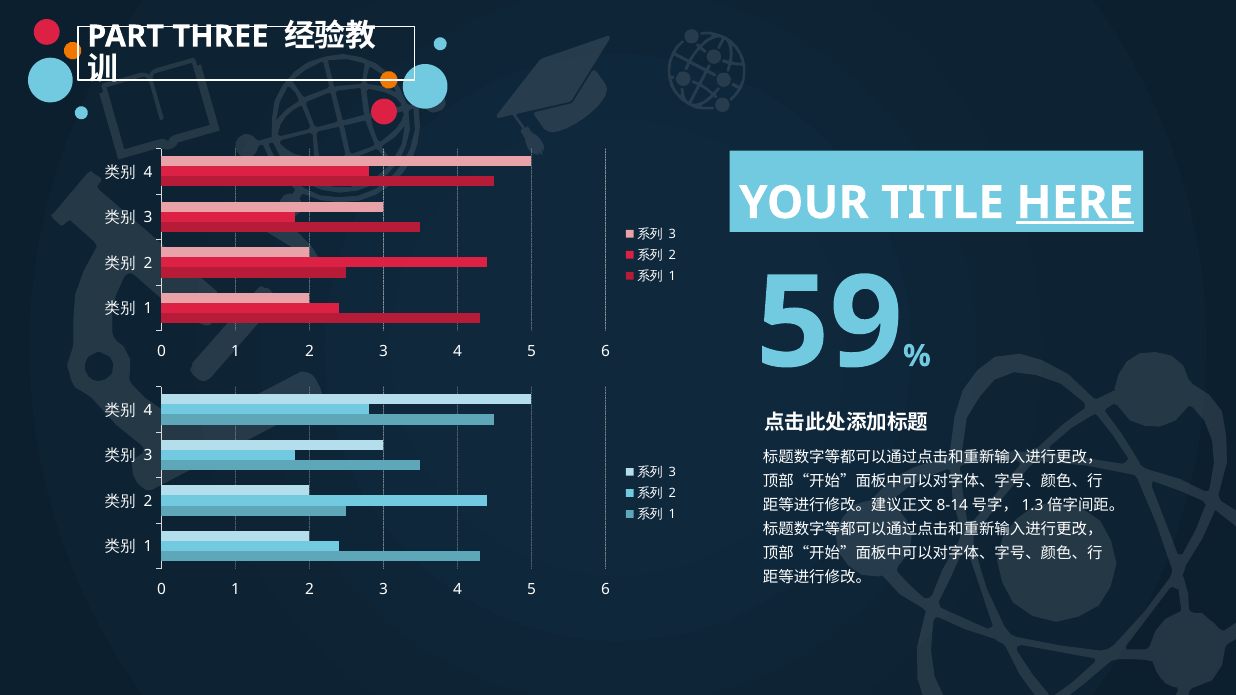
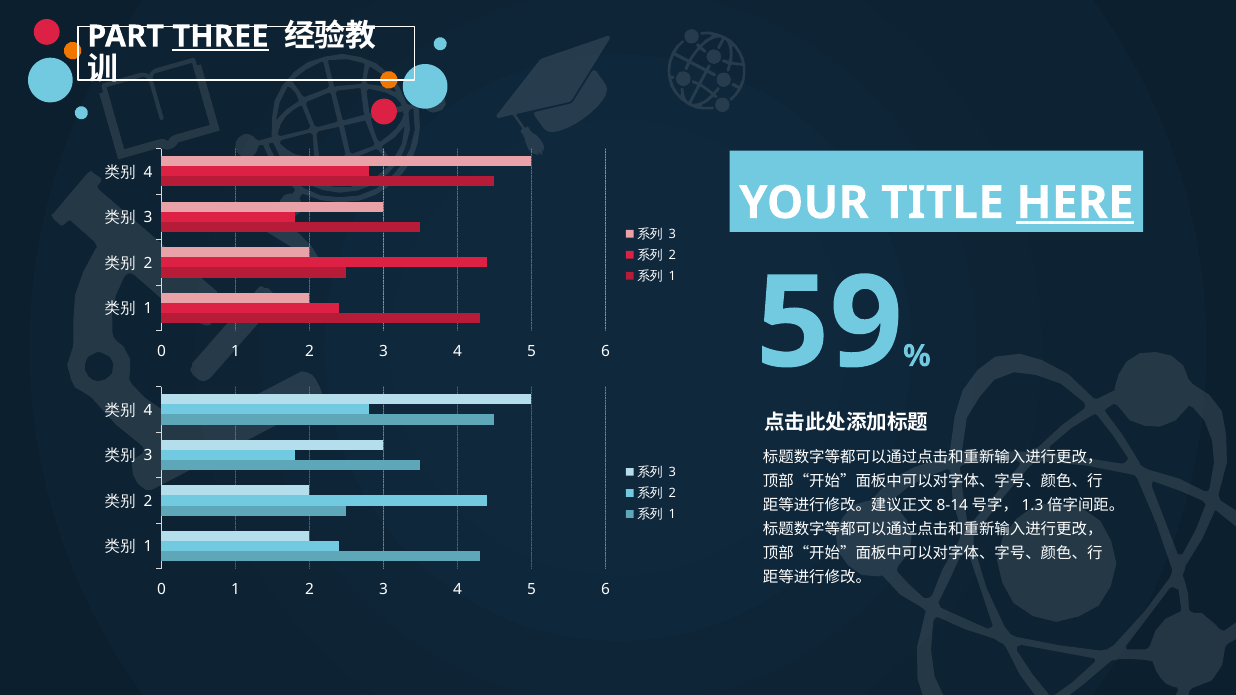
THREE underline: none -> present
